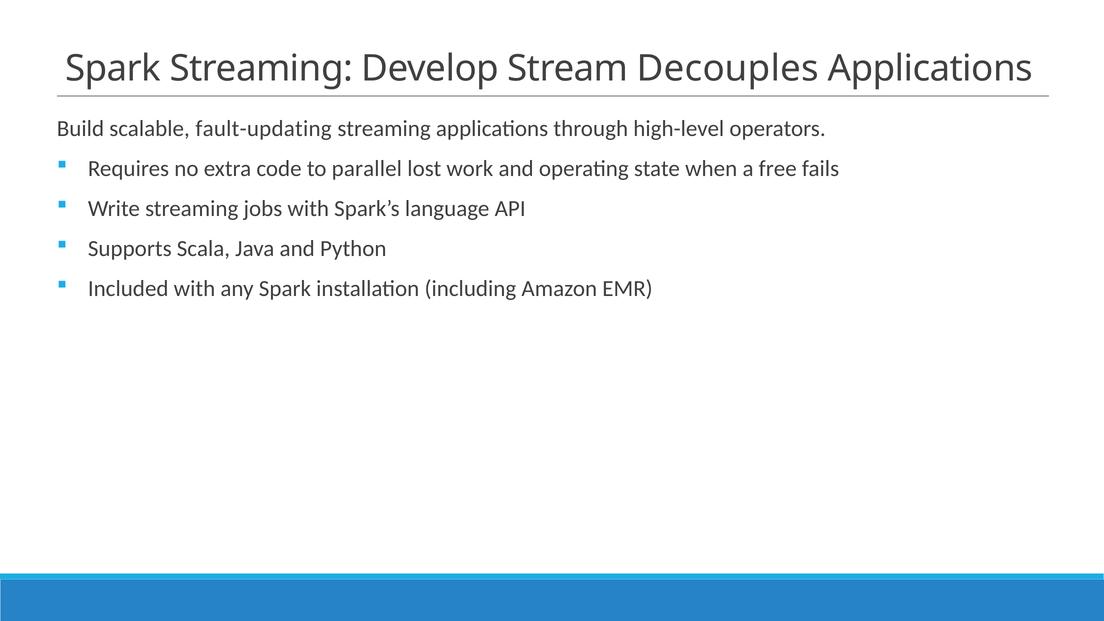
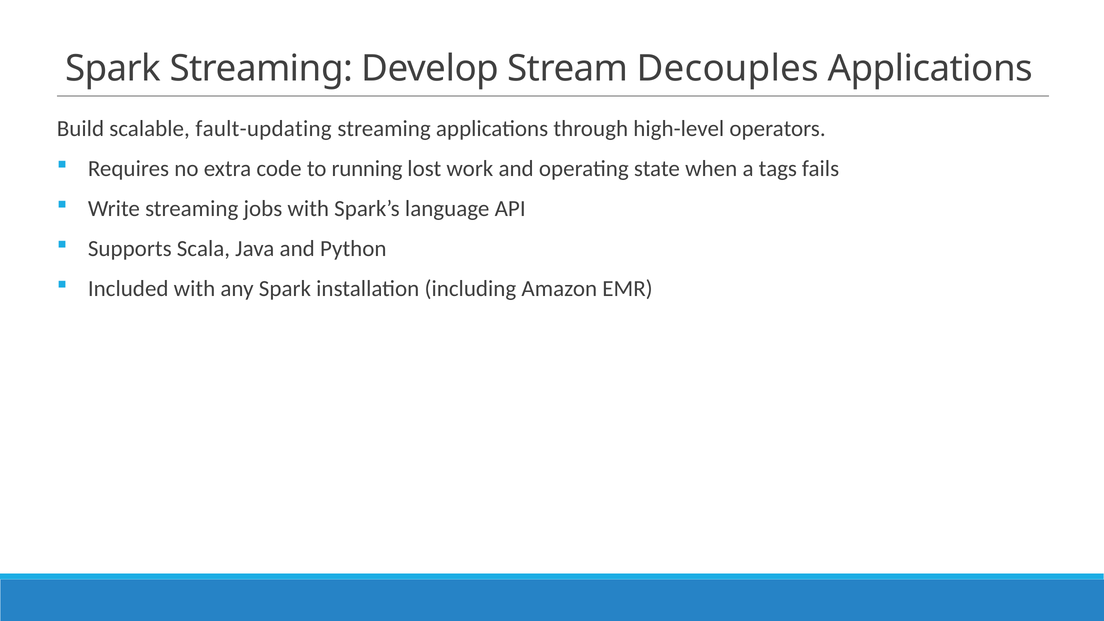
parallel: parallel -> running
free: free -> tags
